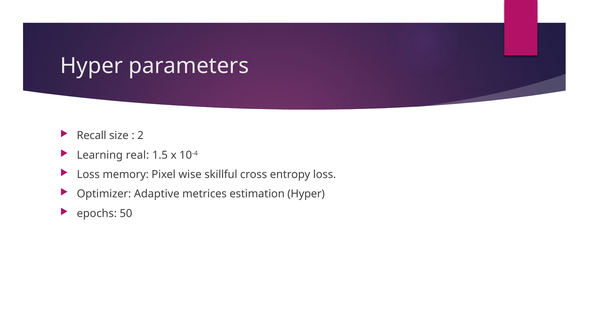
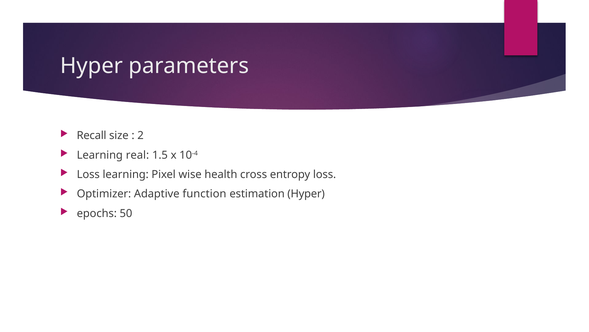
Loss memory: memory -> learning
skillful: skillful -> health
metrices: metrices -> function
